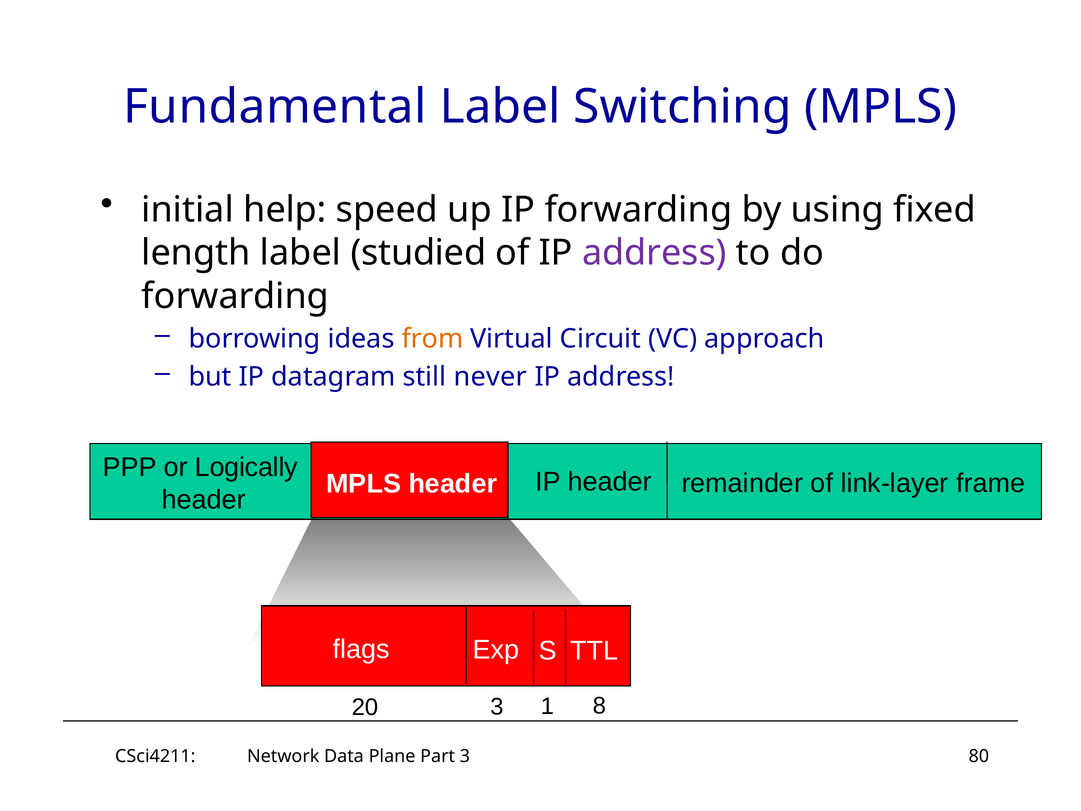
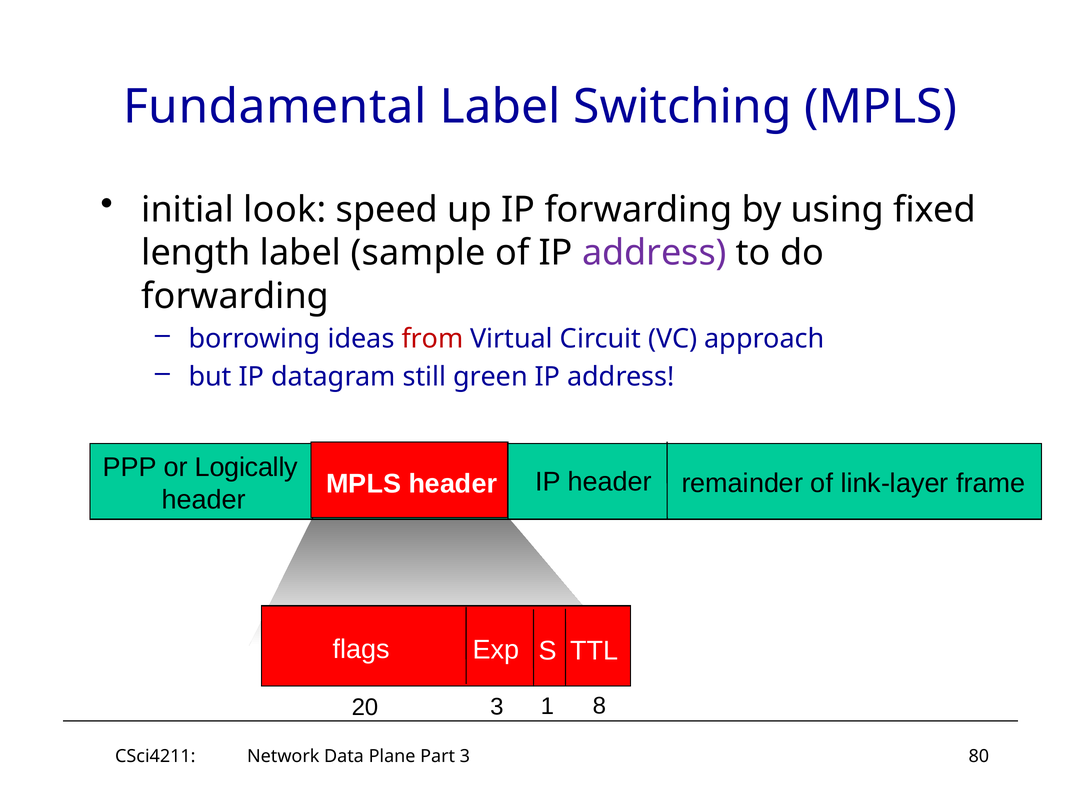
help: help -> look
studied: studied -> sample
from colour: orange -> red
never: never -> green
